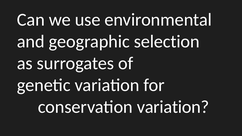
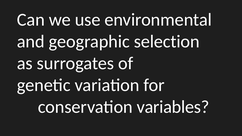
conservation variation: variation -> variables
